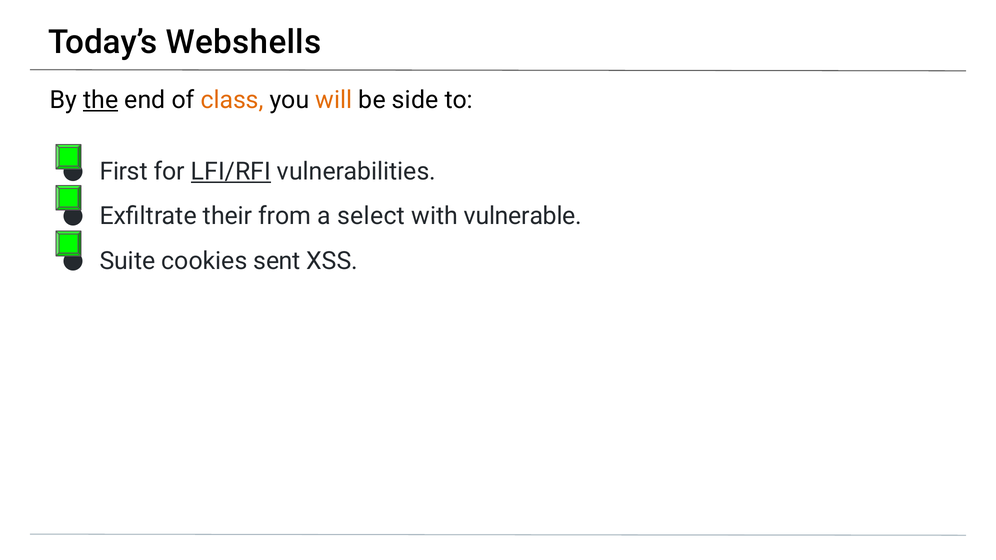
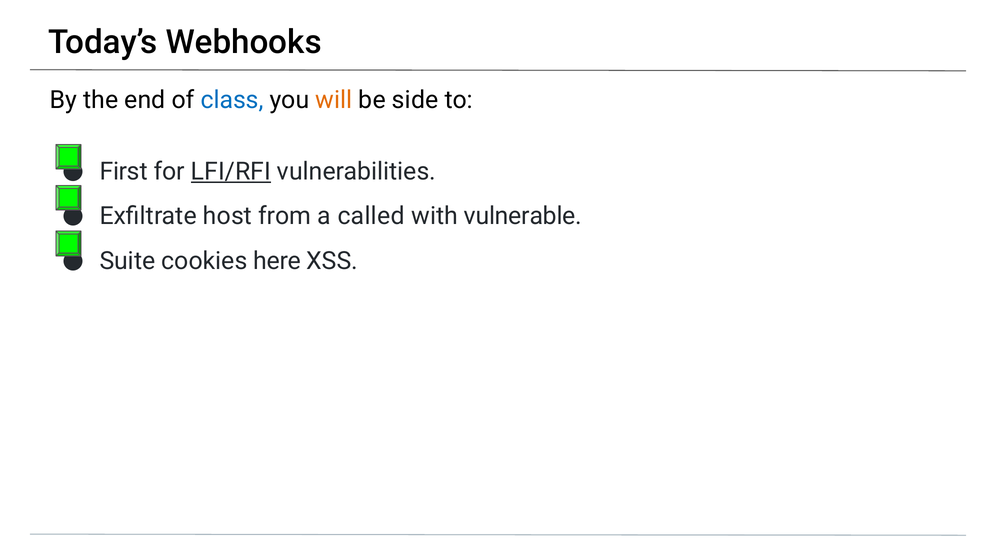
Webshells: Webshells -> Webhooks
the underline: present -> none
class colour: orange -> blue
their: their -> host
select: select -> called
sent: sent -> here
